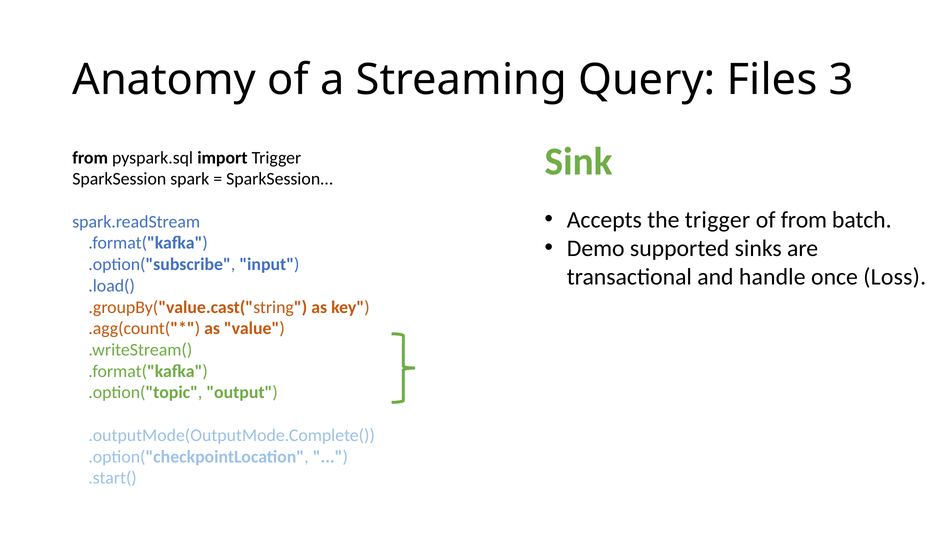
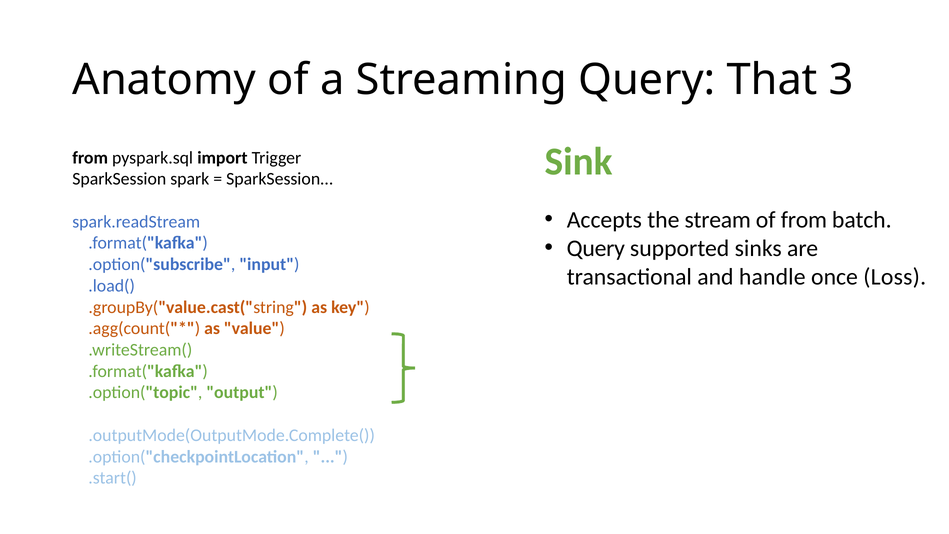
Files: Files -> That
the trigger: trigger -> stream
Demo at (596, 248): Demo -> Query
